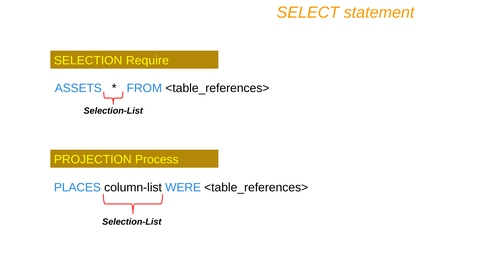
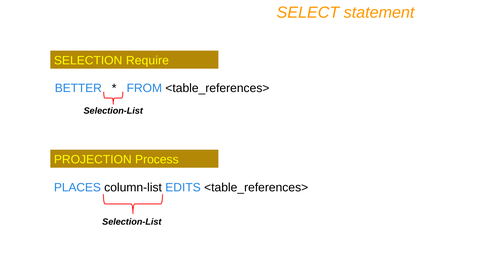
ASSETS: ASSETS -> BETTER
WERE: WERE -> EDITS
